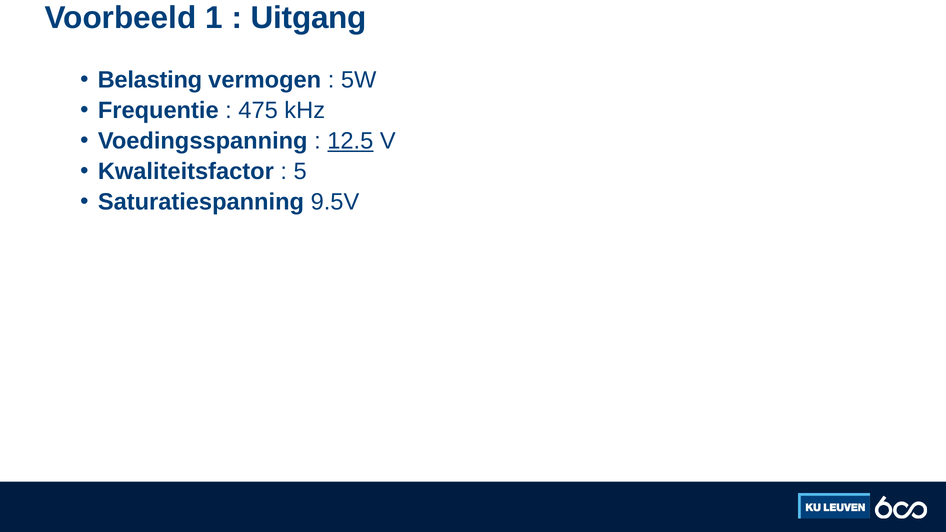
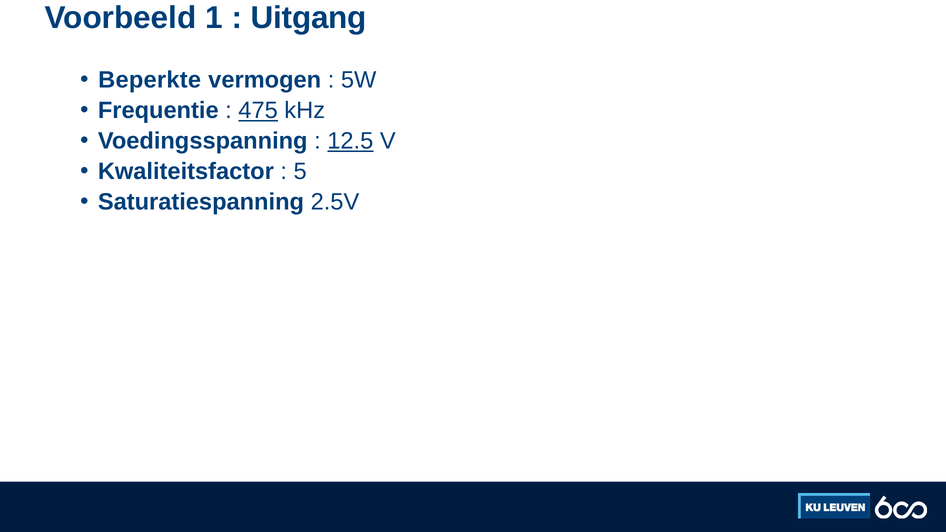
Belasting: Belasting -> Beperkte
475 underline: none -> present
9.5V: 9.5V -> 2.5V
